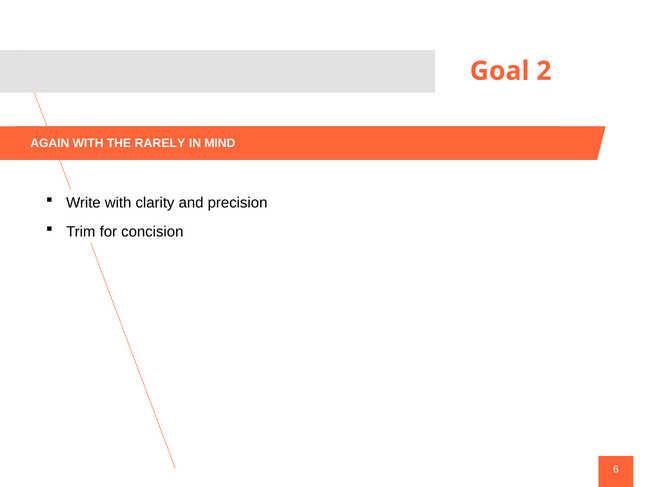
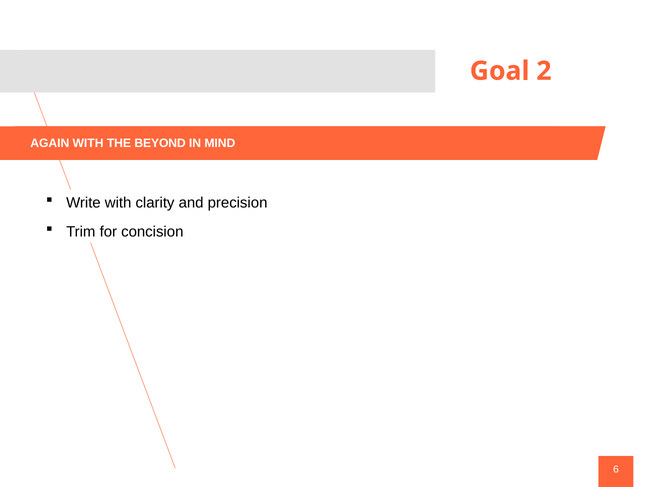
RARELY: RARELY -> BEYOND
